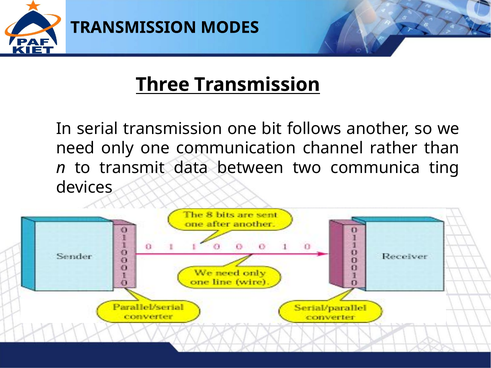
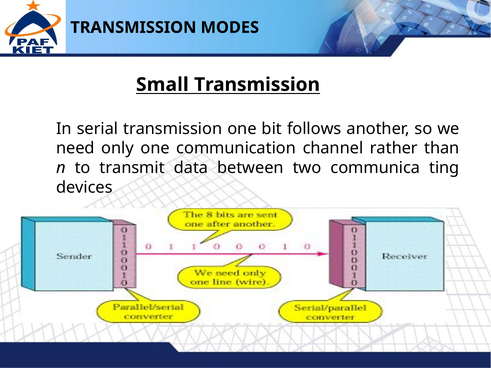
Three: Three -> Small
